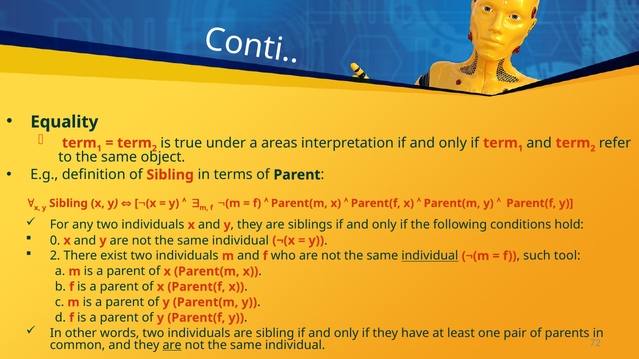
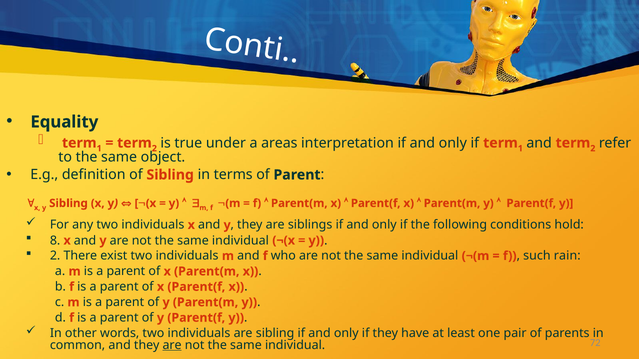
0: 0 -> 8
individual at (430, 256) underline: present -> none
tool: tool -> rain
